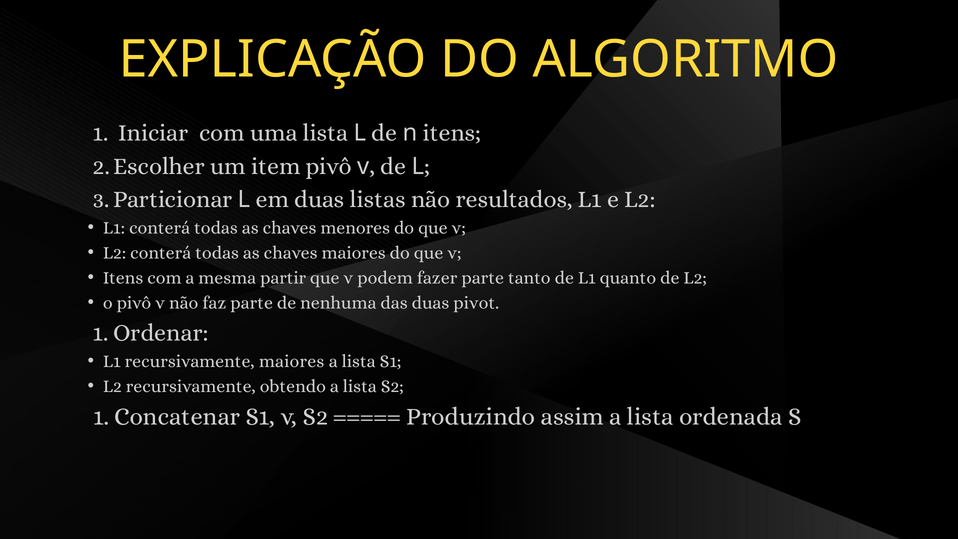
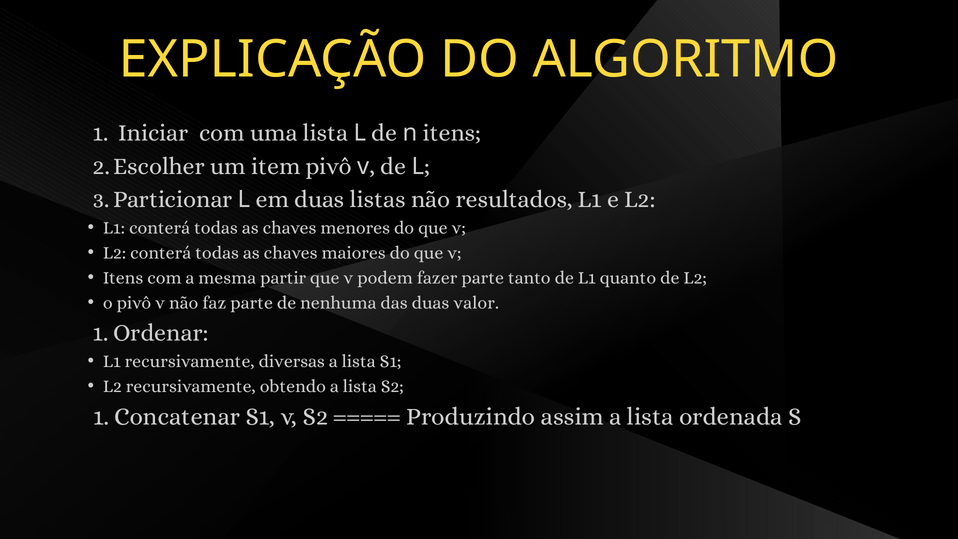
pivot: pivot -> valor
recursivamente maiores: maiores -> diversas
